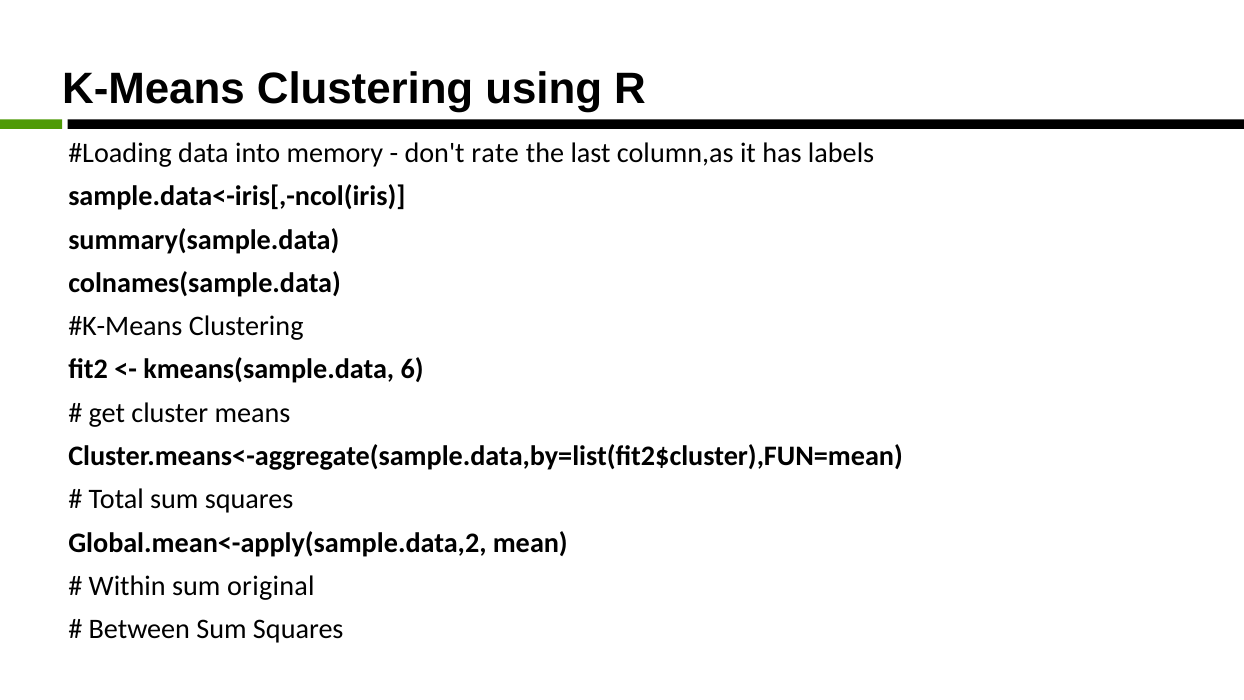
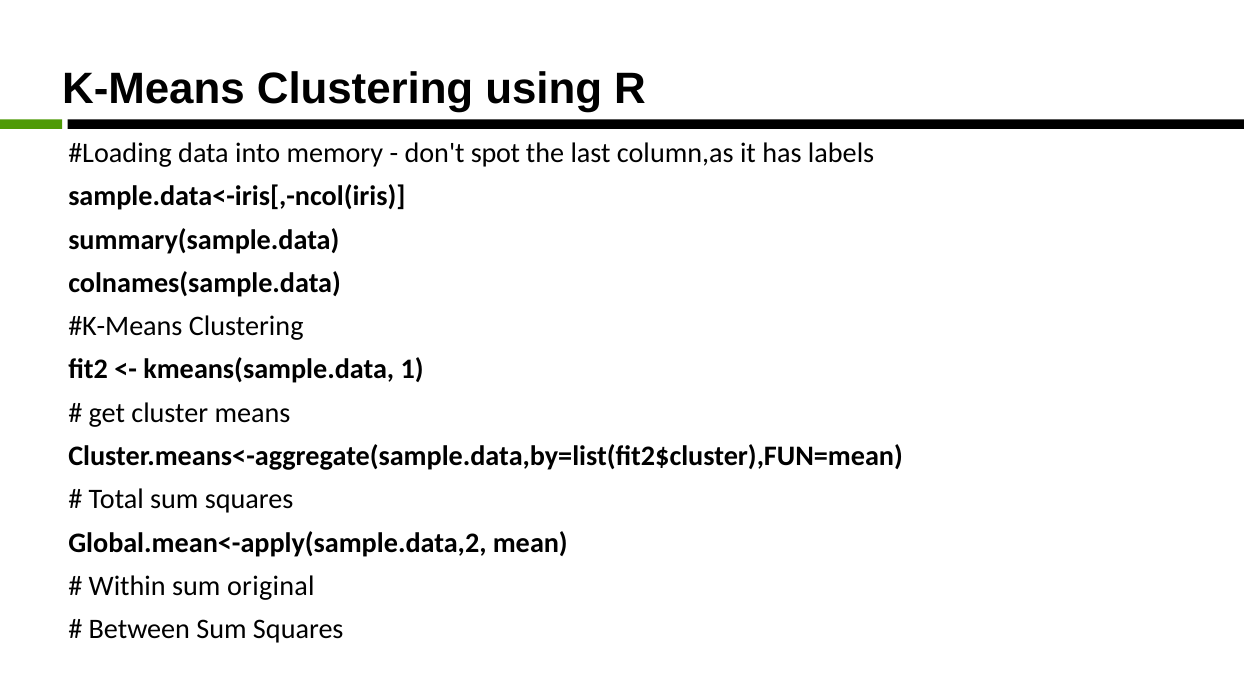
rate: rate -> spot
6: 6 -> 1
